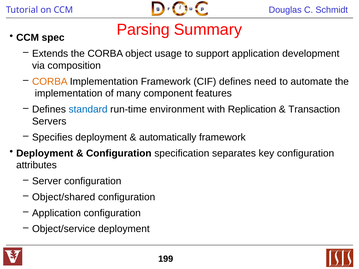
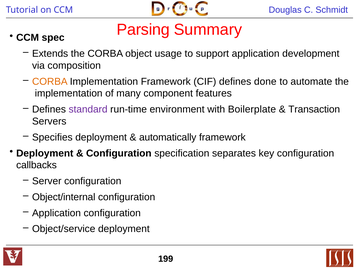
need: need -> done
standard colour: blue -> purple
Replication: Replication -> Boilerplate
attributes: attributes -> callbacks
Object/shared: Object/shared -> Object/internal
